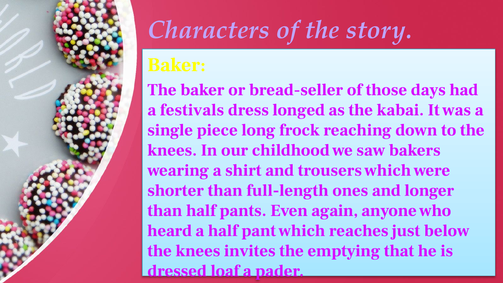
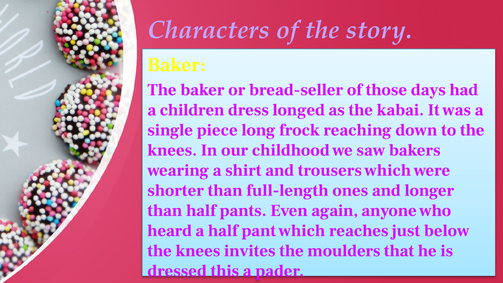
festivals: festivals -> children
emptying: emptying -> moulders
loaf: loaf -> this
